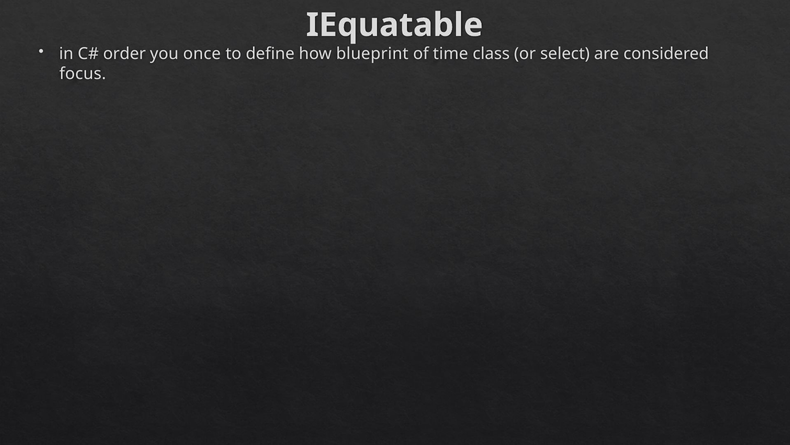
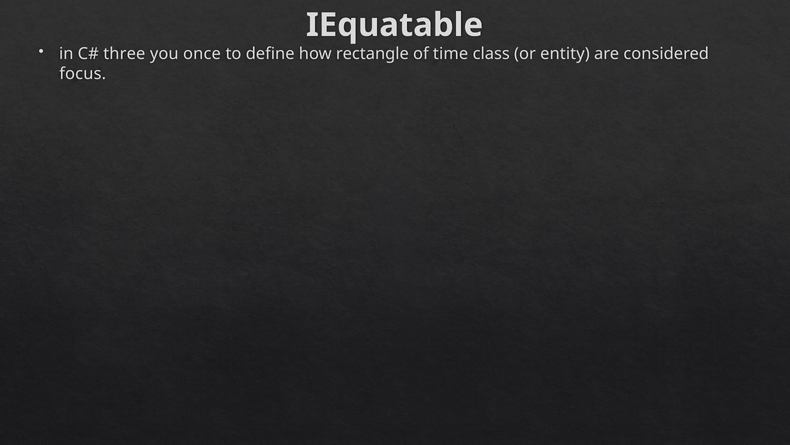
order: order -> three
blueprint: blueprint -> rectangle
select: select -> entity
